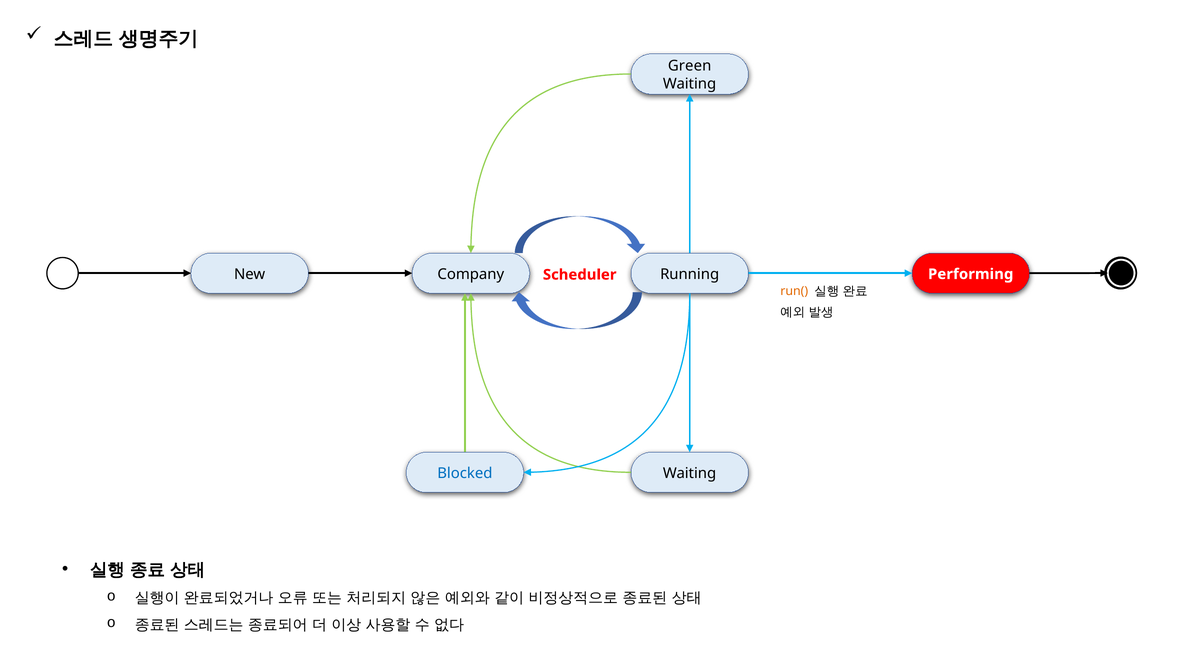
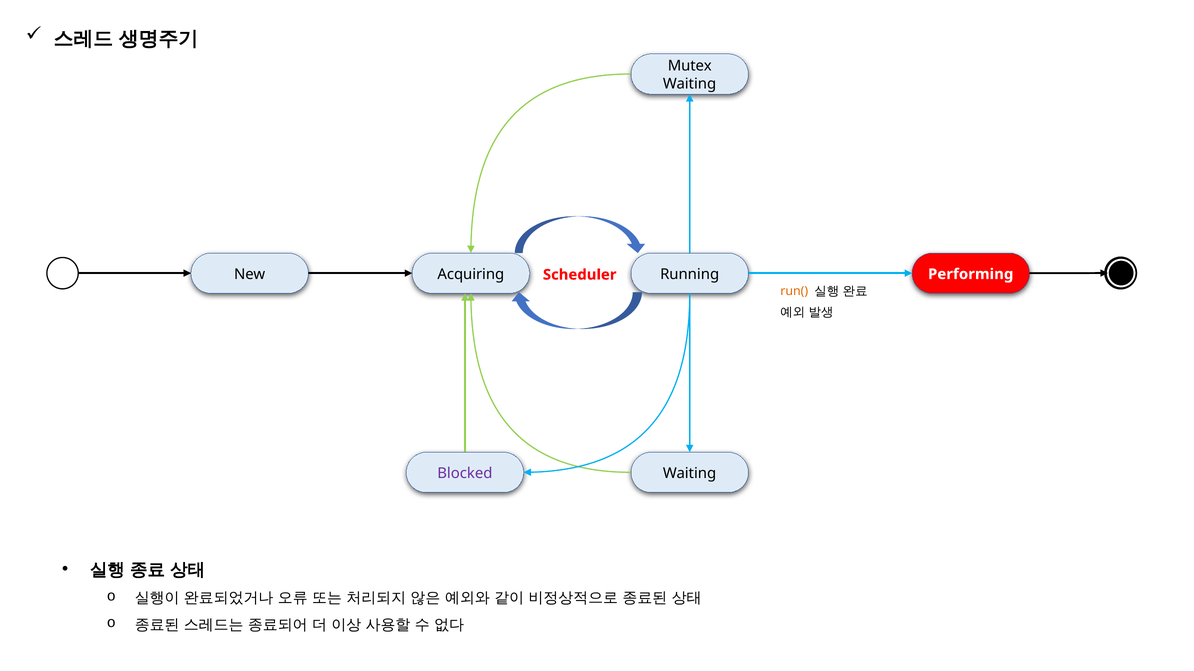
Green: Green -> Mutex
Company: Company -> Acquiring
Blocked colour: blue -> purple
